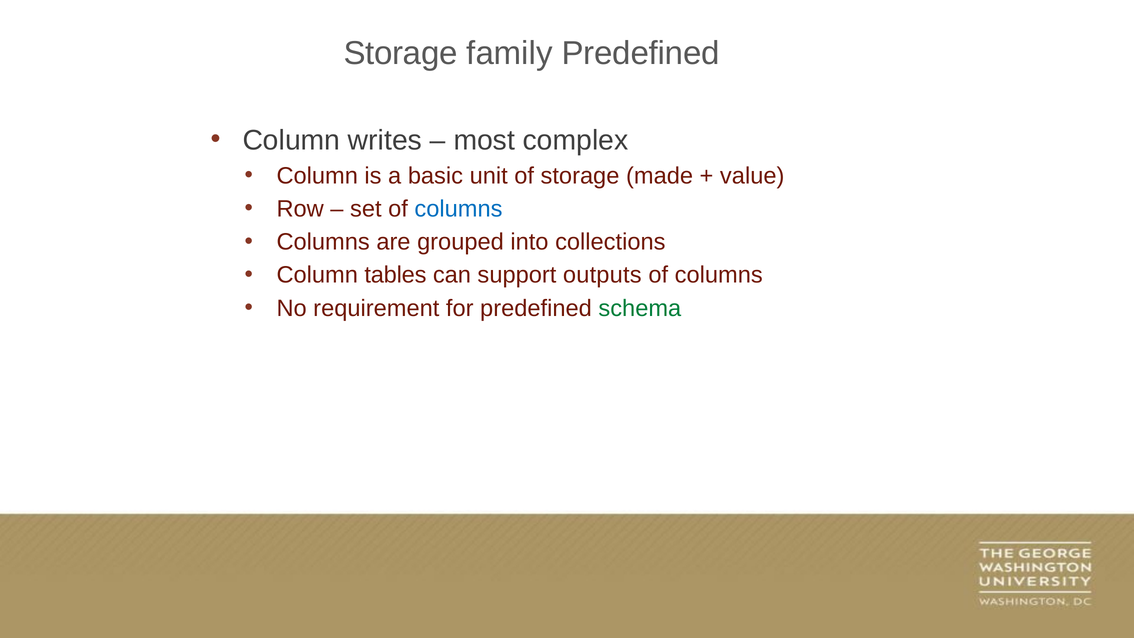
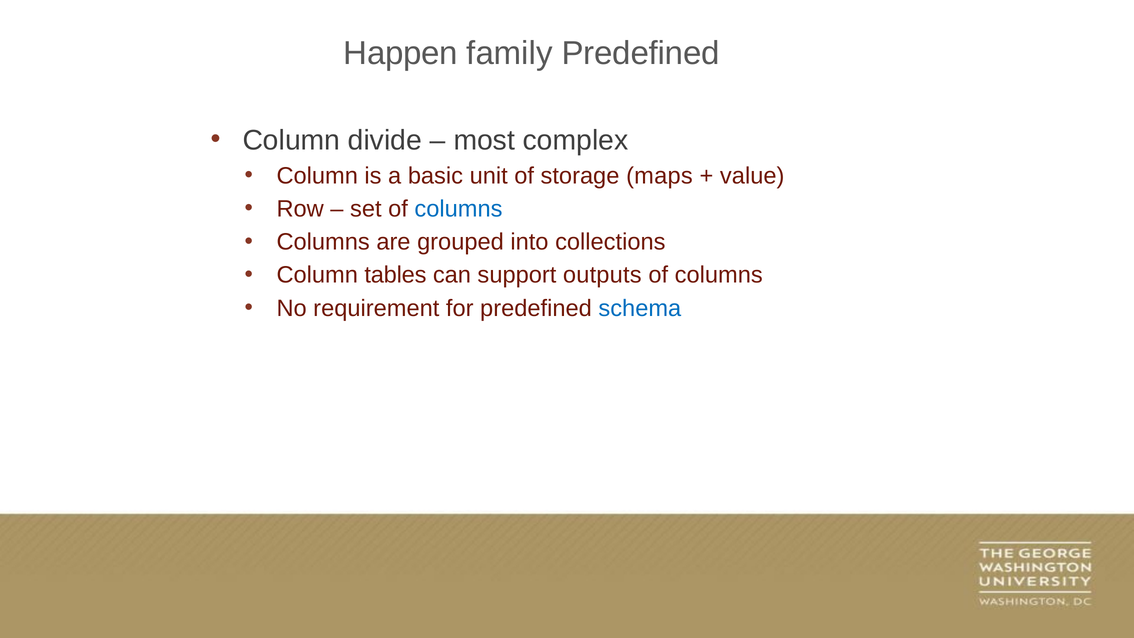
Storage at (401, 54): Storage -> Happen
writes: writes -> divide
made: made -> maps
schema colour: green -> blue
